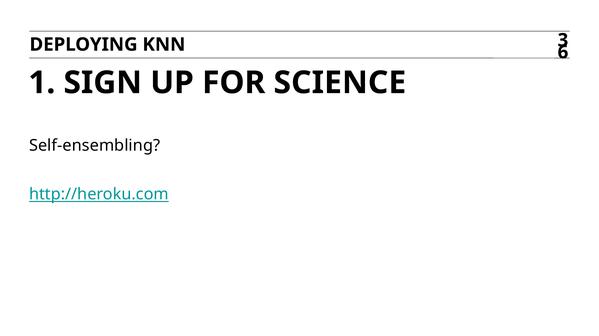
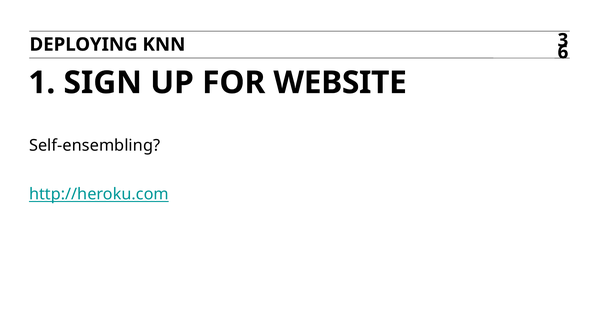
SCIENCE: SCIENCE -> WEBSITE
